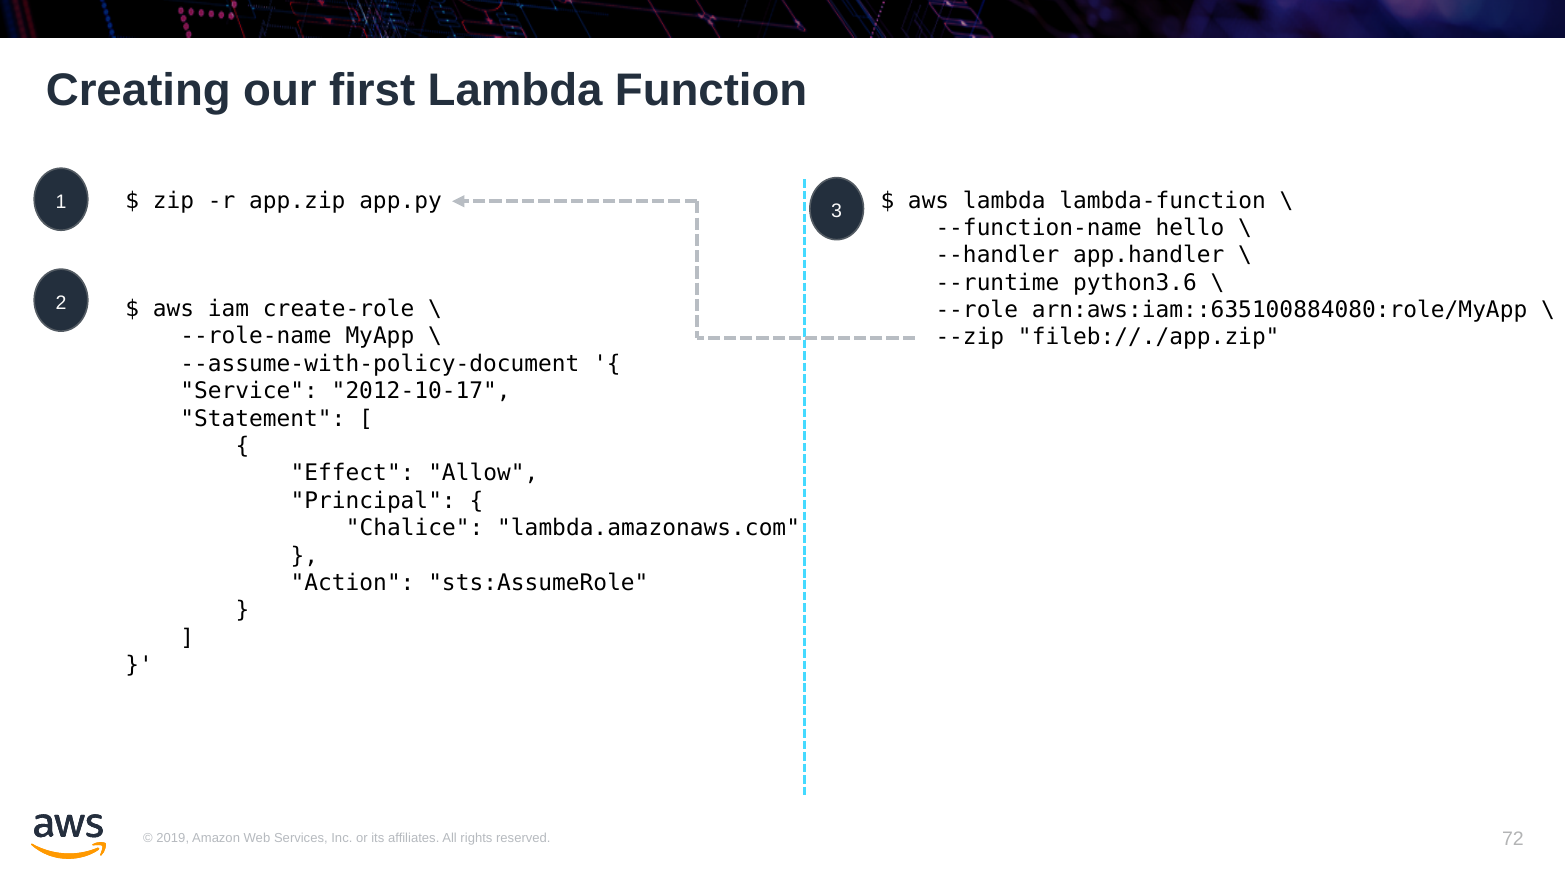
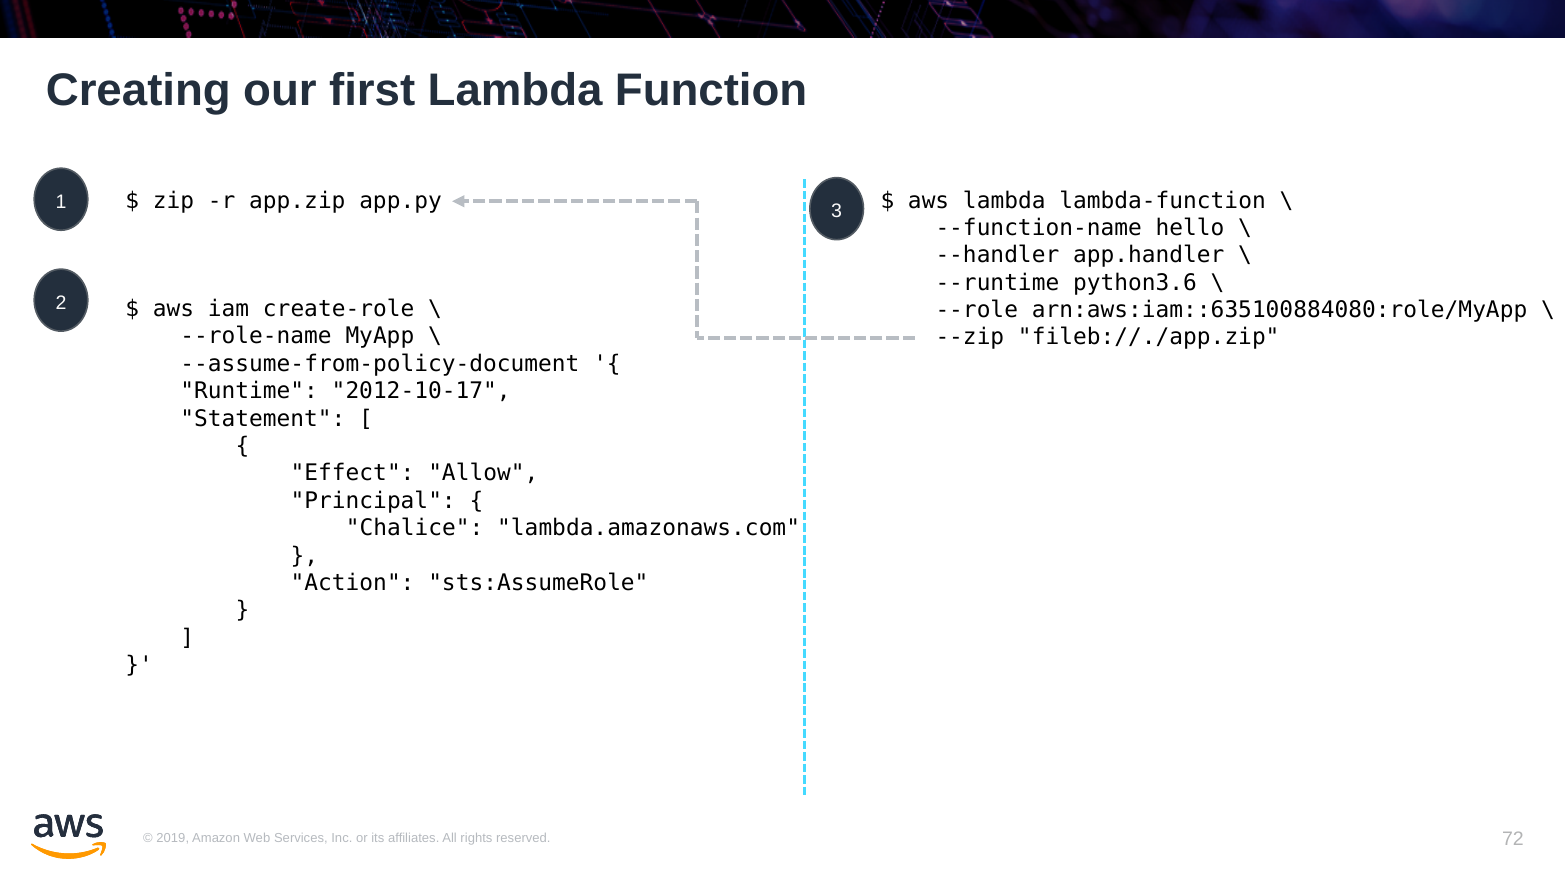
--assume-with-policy-document: --assume-with-policy-document -> --assume-from-policy-document
Service: Service -> Runtime
